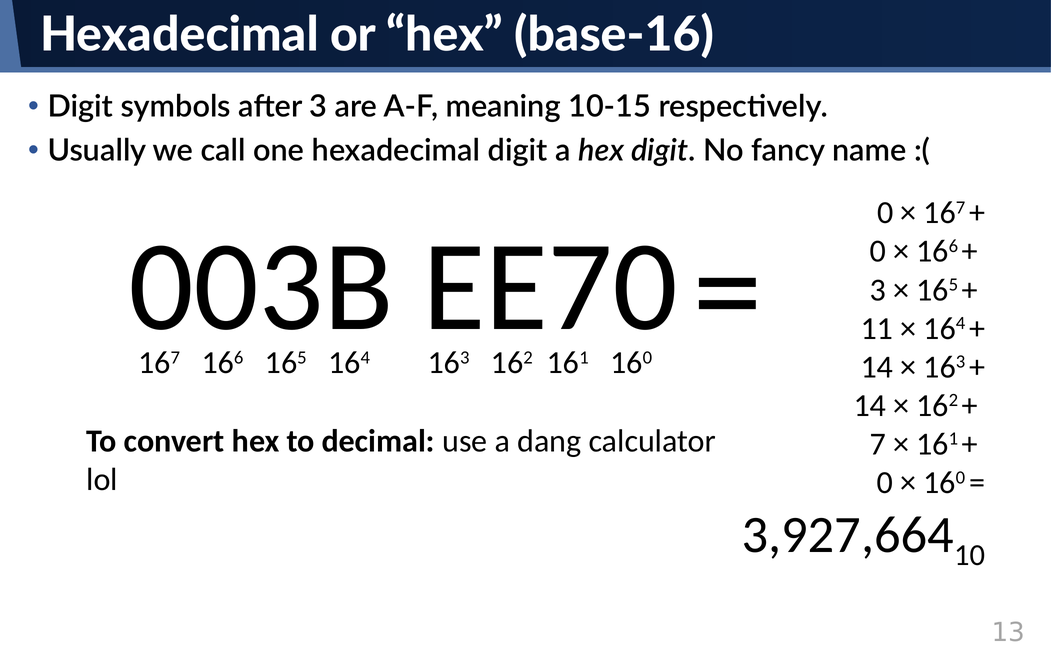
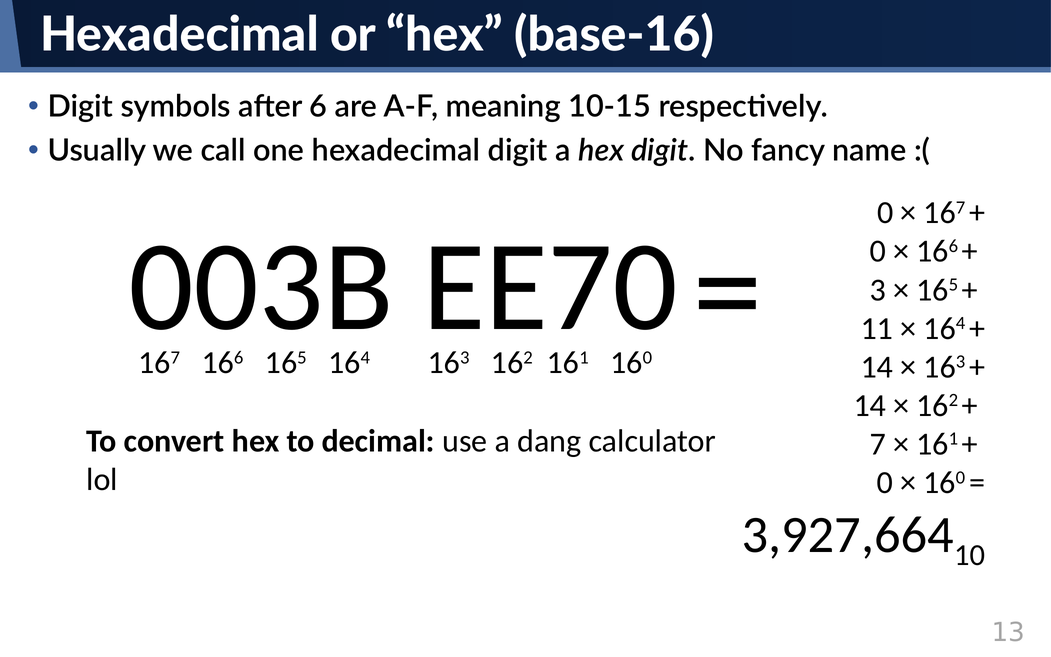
after 3: 3 -> 6
